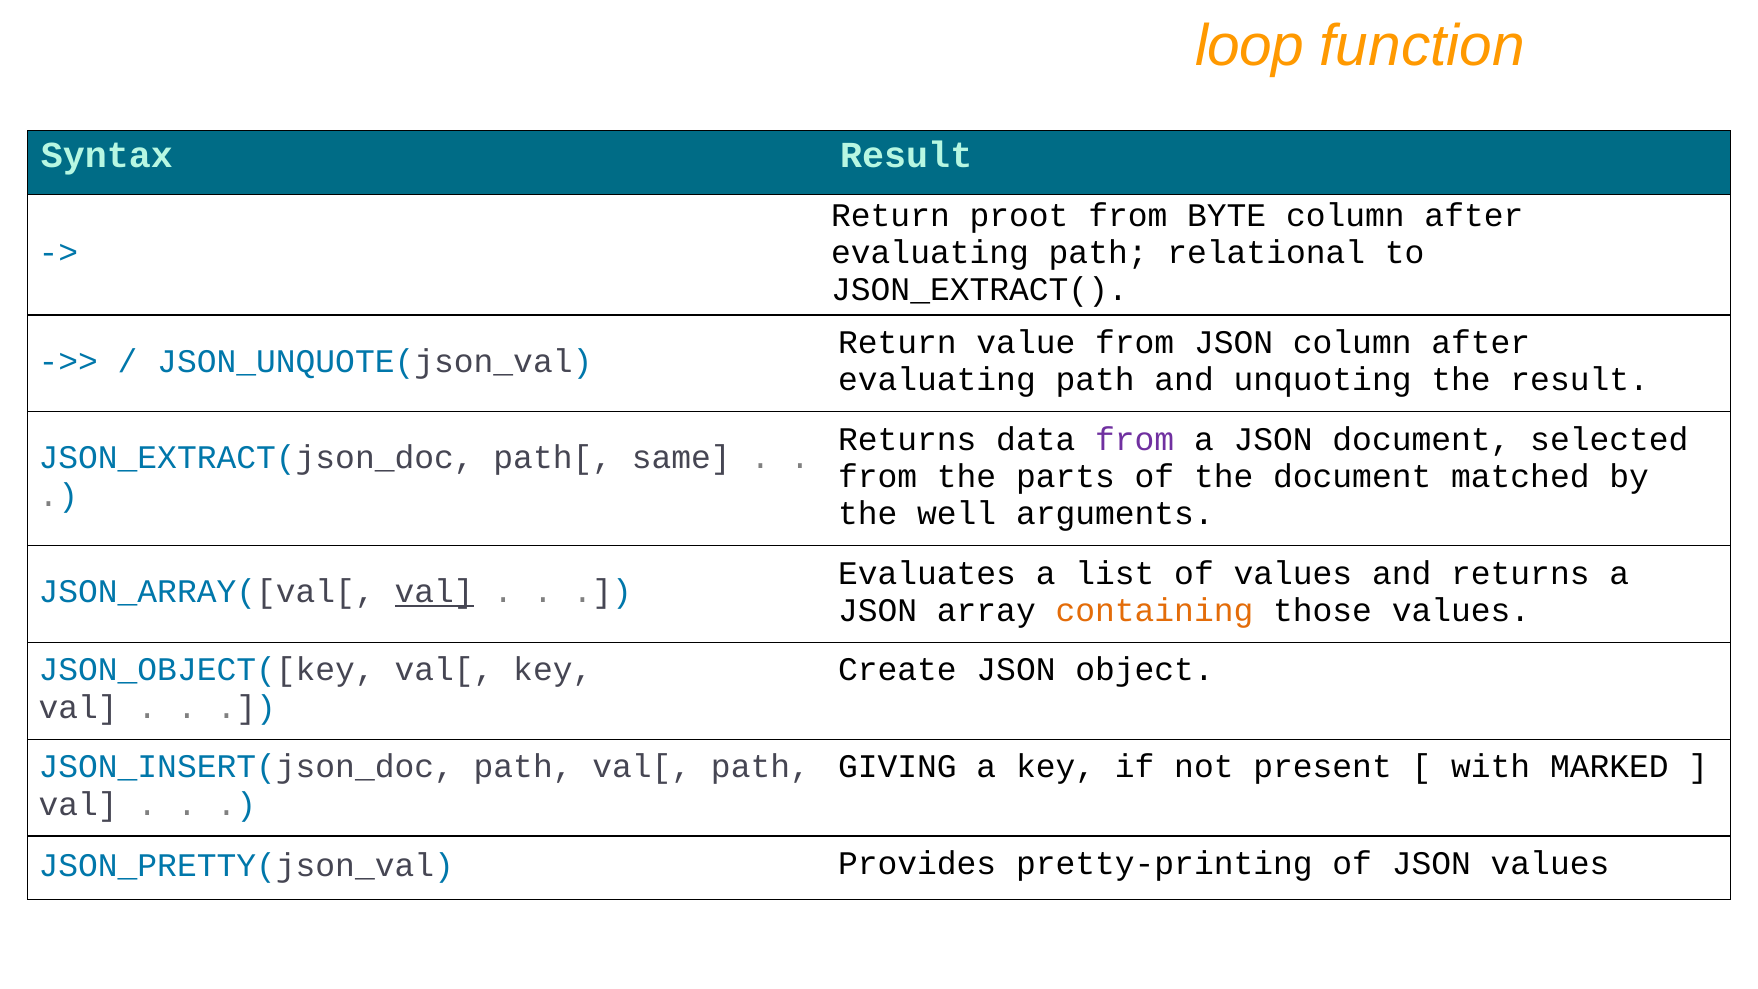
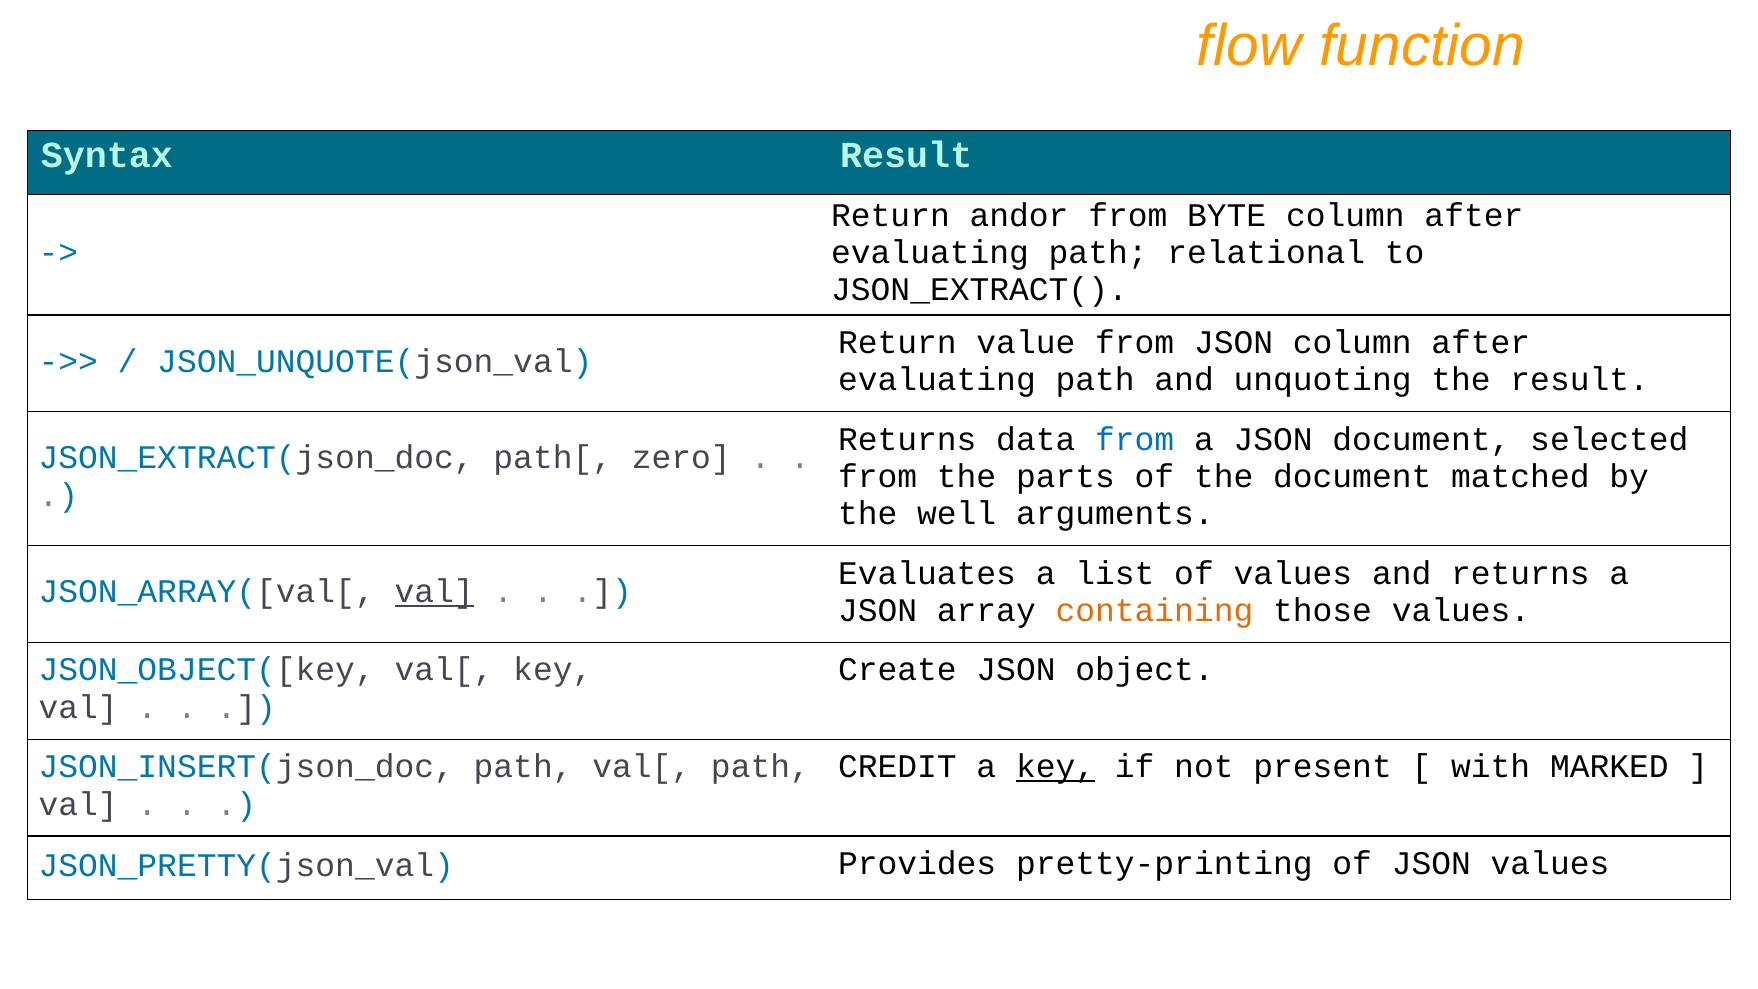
loop: loop -> flow
proot: proot -> andor
from at (1135, 439) colour: purple -> blue
same: same -> zero
GIVING: GIVING -> CREDIT
key at (1056, 767) underline: none -> present
